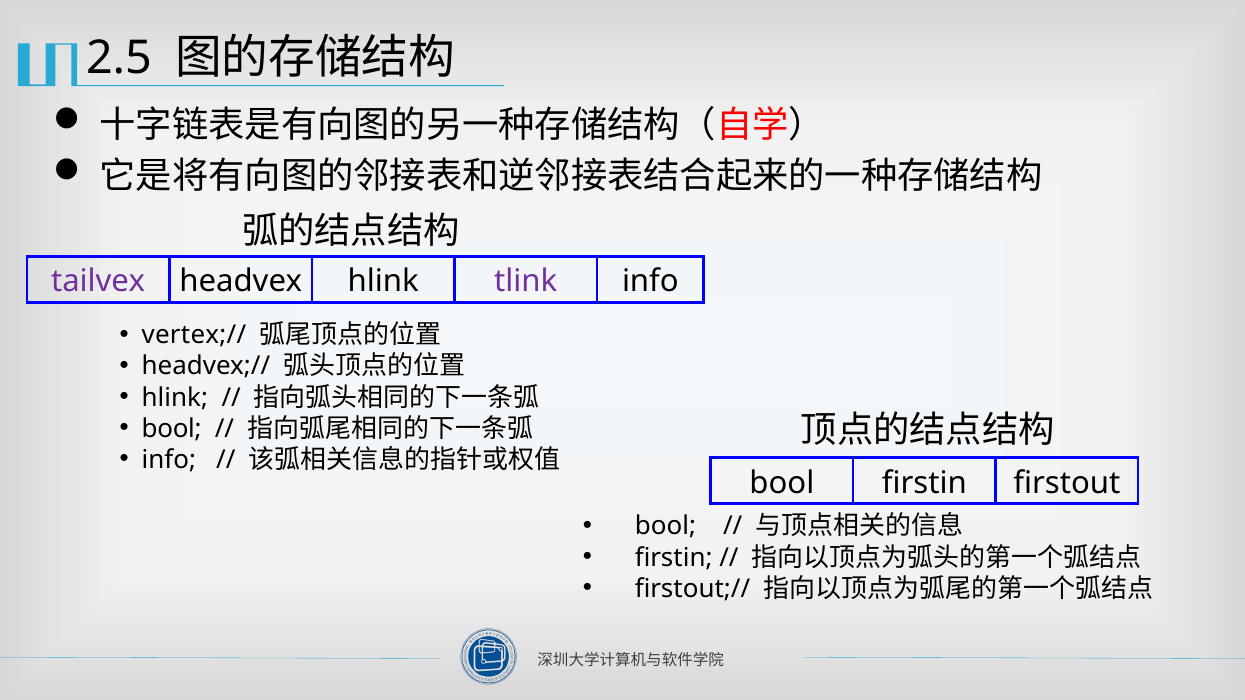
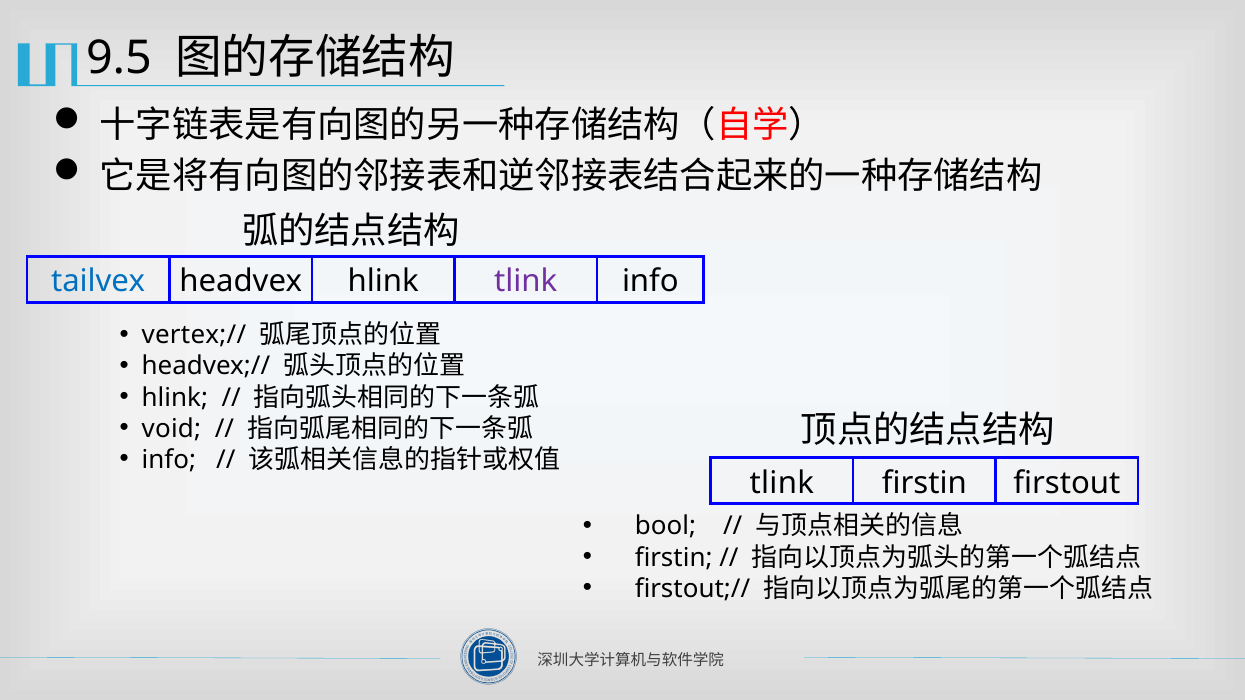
2.5: 2.5 -> 9.5
tailvex colour: purple -> blue
bool at (172, 429): bool -> void
bool at (782, 483): bool -> tlink
